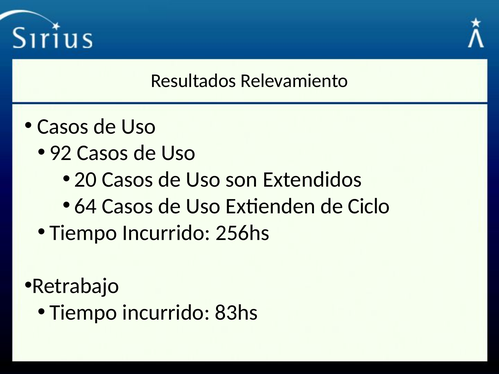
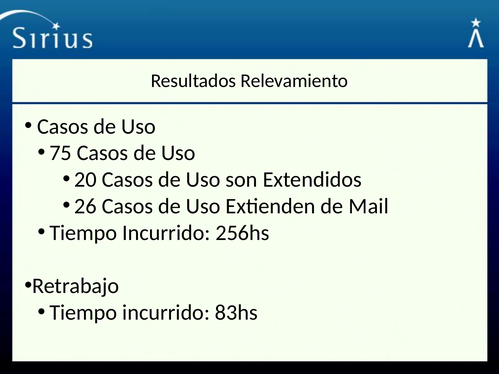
92: 92 -> 75
64: 64 -> 26
Ciclo: Ciclo -> Mail
